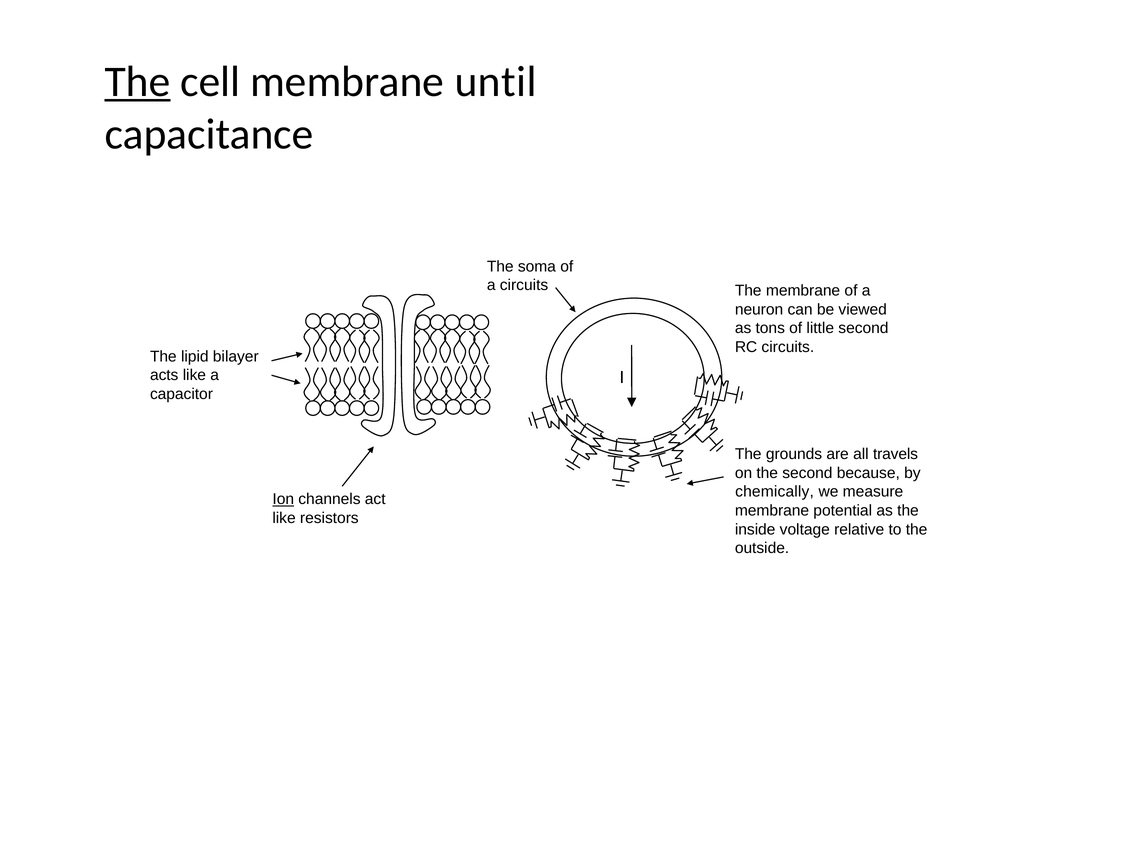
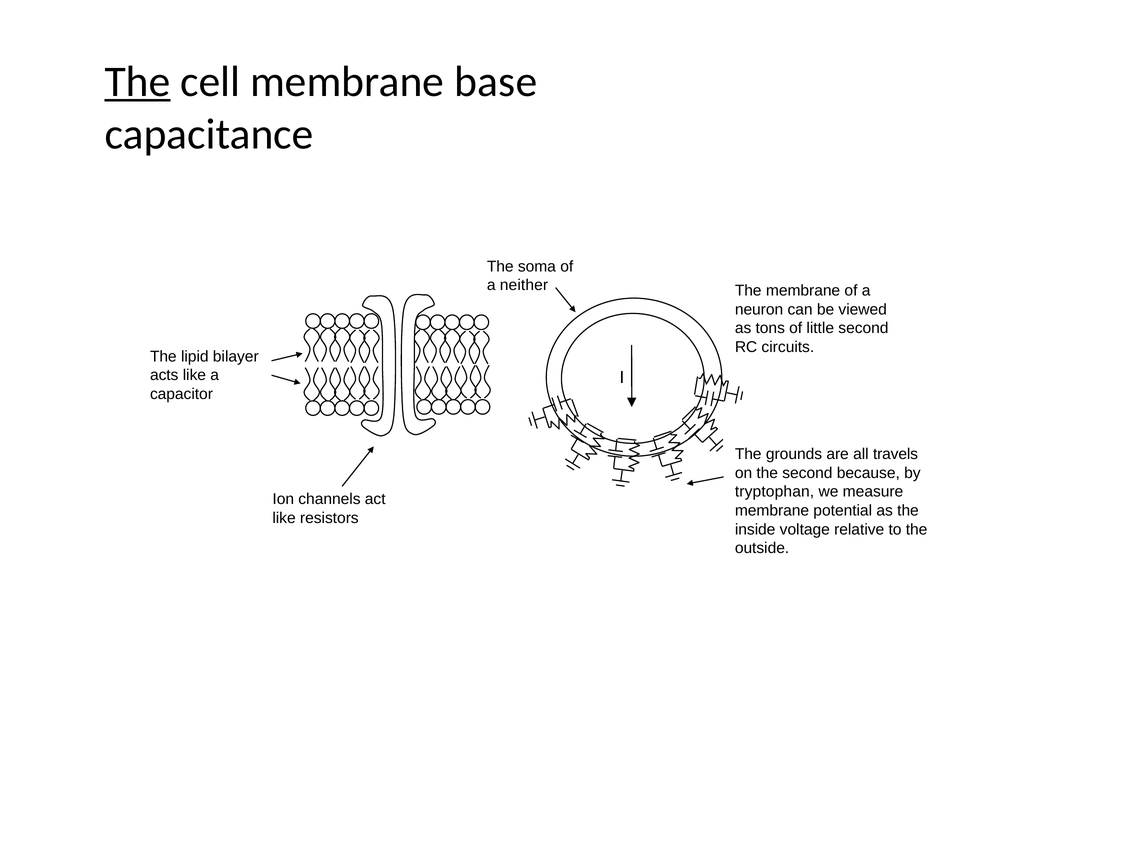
until: until -> base
a circuits: circuits -> neither
chemically: chemically -> tryptophan
Ion underline: present -> none
